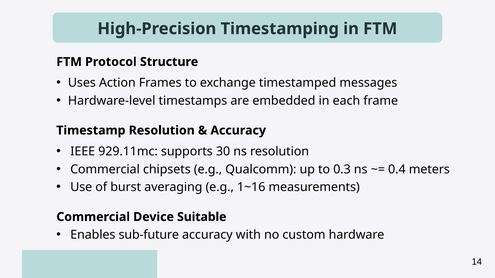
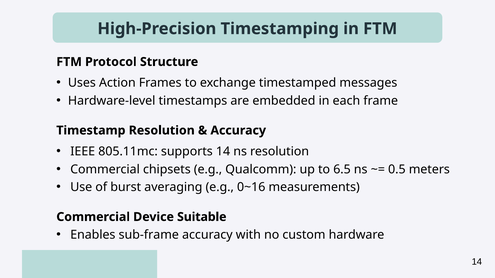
929.11mc: 929.11mc -> 805.11mc
supports 30: 30 -> 14
0.3: 0.3 -> 6.5
0.4: 0.4 -> 0.5
1~16: 1~16 -> 0~16
sub-future: sub-future -> sub-frame
